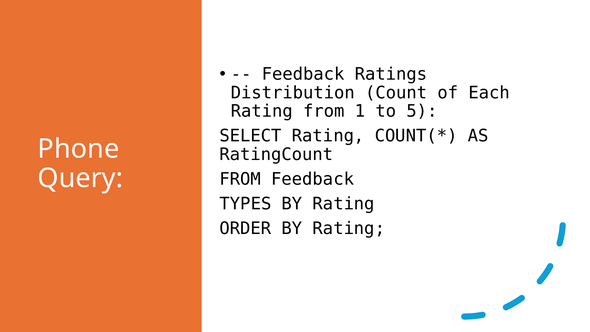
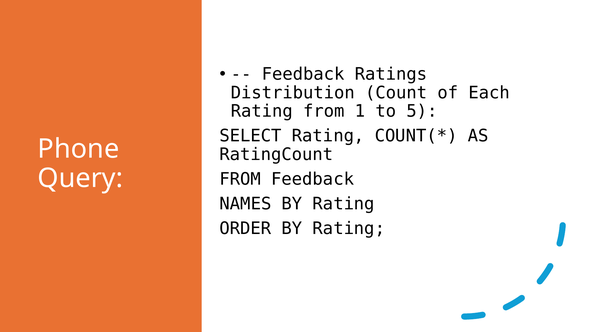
TYPES: TYPES -> NAMES
